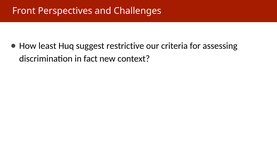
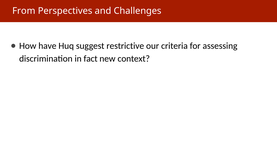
Front: Front -> From
least: least -> have
